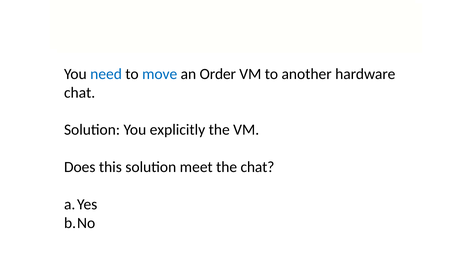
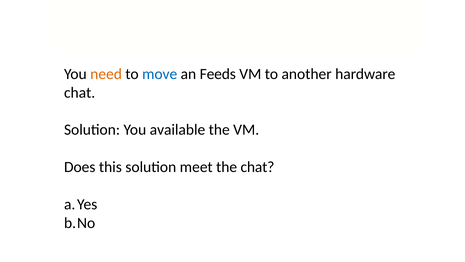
need colour: blue -> orange
Order: Order -> Feeds
explicitly: explicitly -> available
